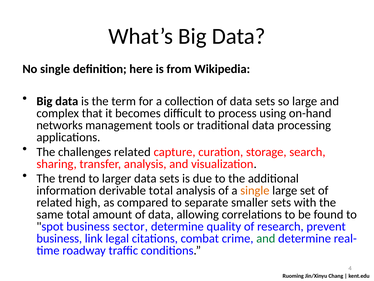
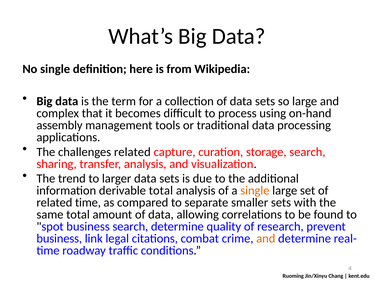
networks: networks -> assembly
related high: high -> time
business sector: sector -> search
and at (266, 238) colour: green -> orange
